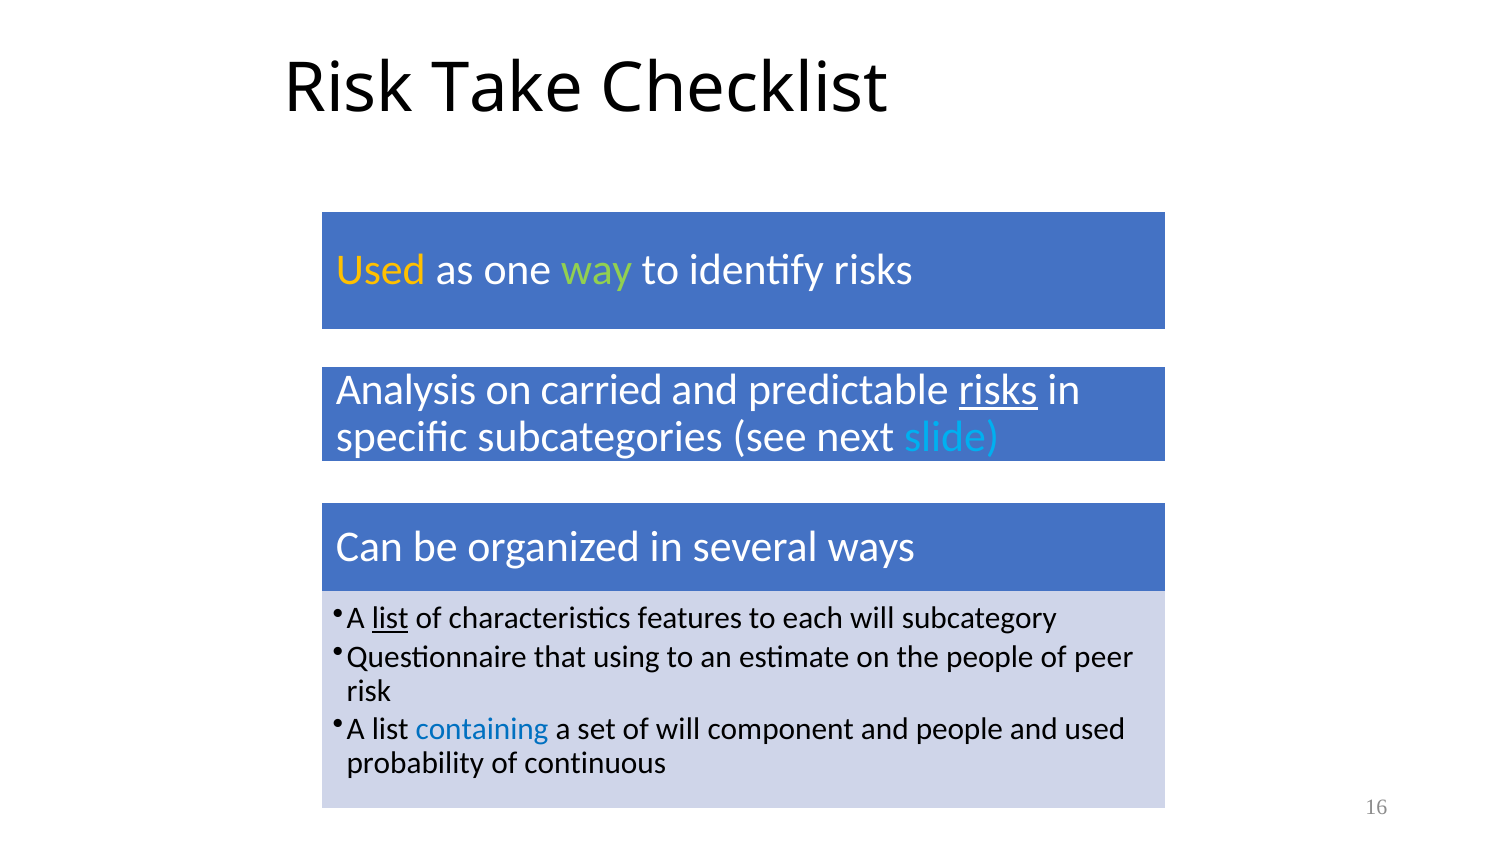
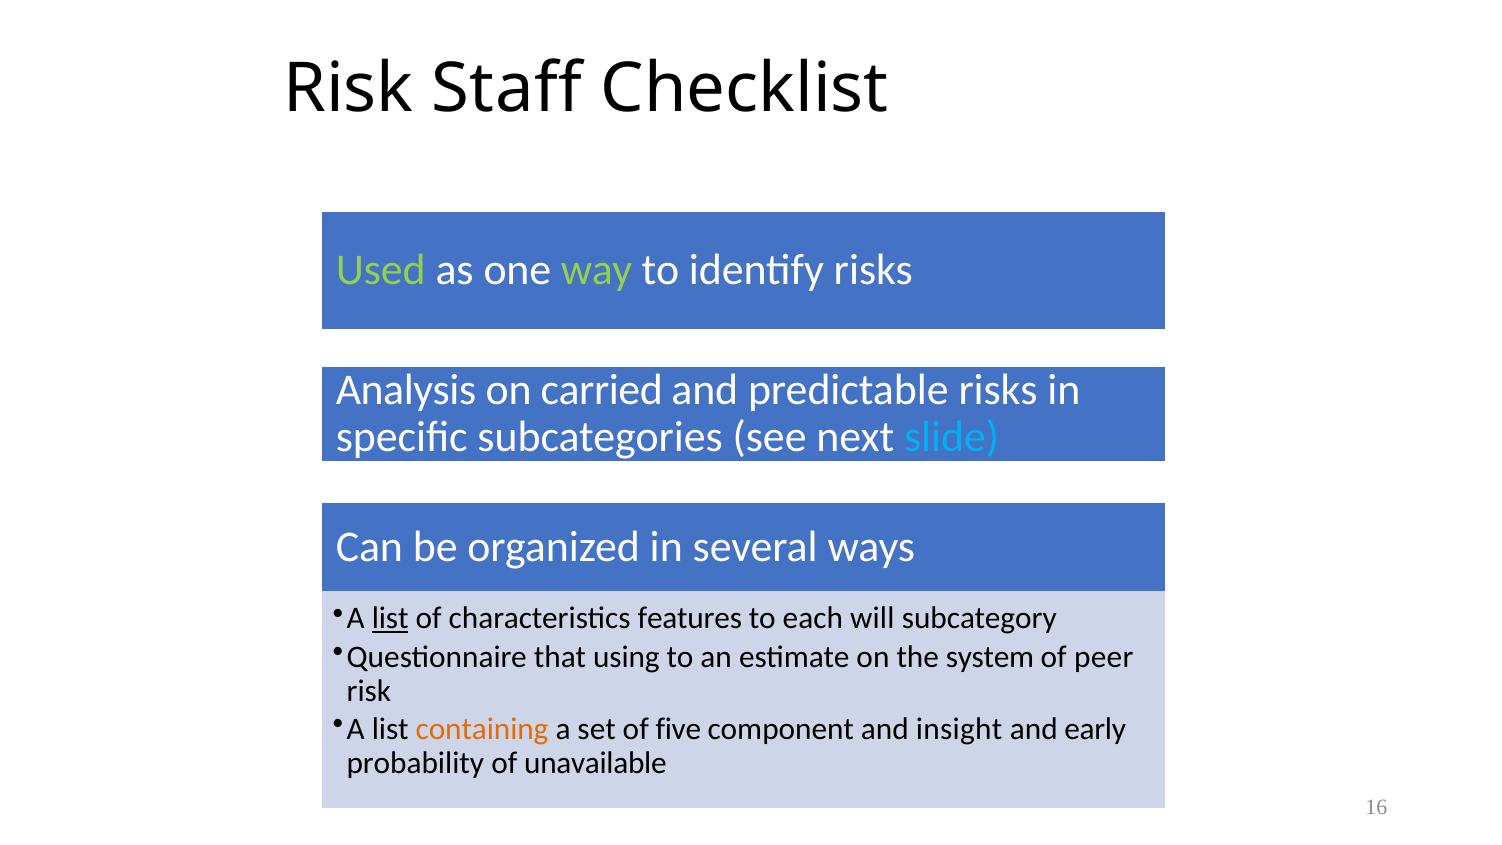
Take: Take -> Staff
Used at (381, 270) colour: yellow -> light green
risks at (998, 390) underline: present -> none
the people: people -> system
containing colour: blue -> orange
of will: will -> five
and people: people -> insight
and used: used -> early
continuous: continuous -> unavailable
